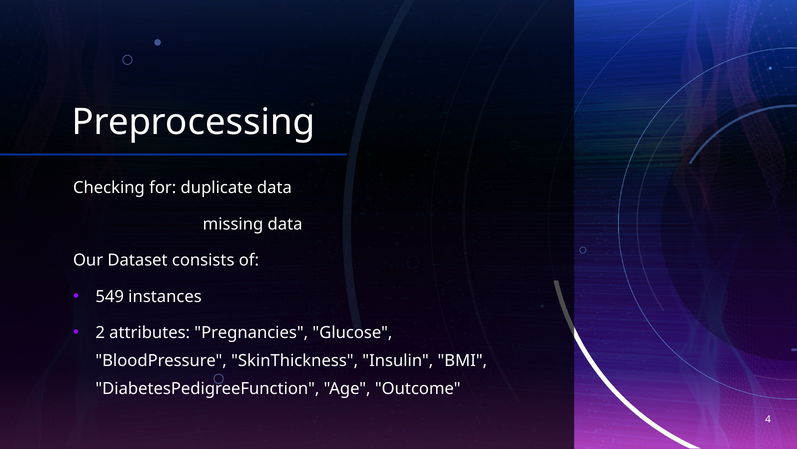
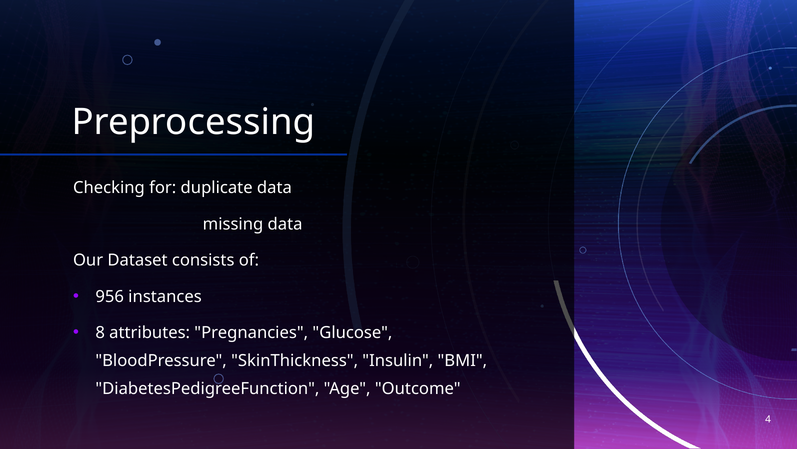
549: 549 -> 956
2: 2 -> 8
